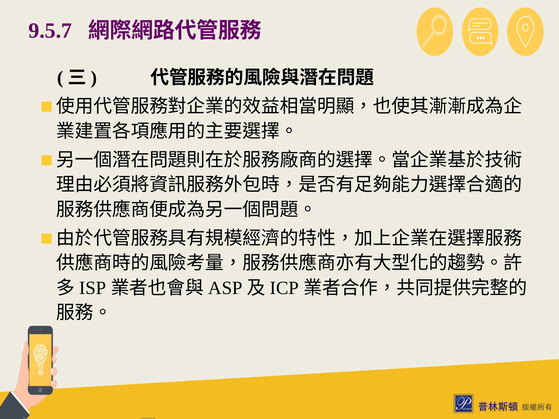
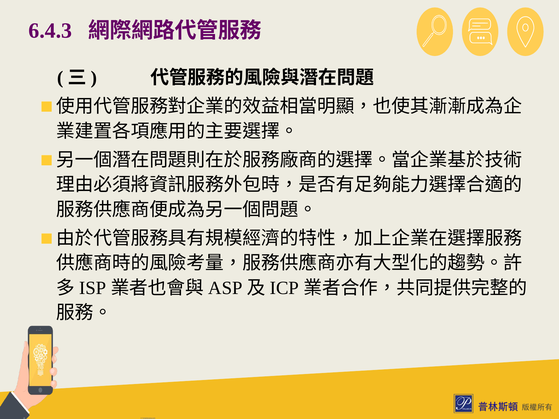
9.5.7: 9.5.7 -> 6.4.3
